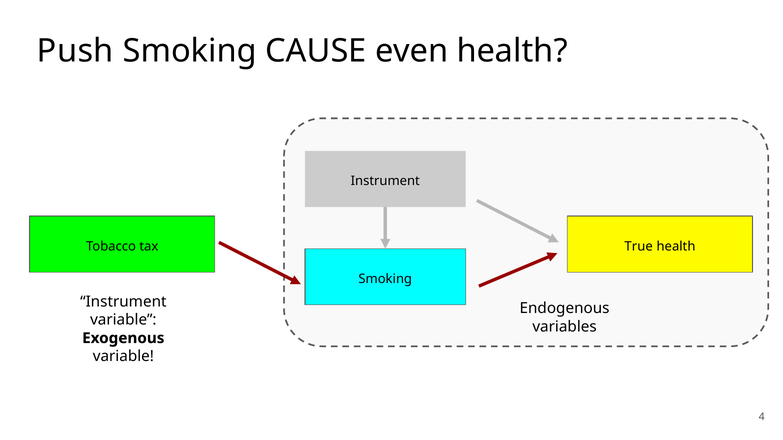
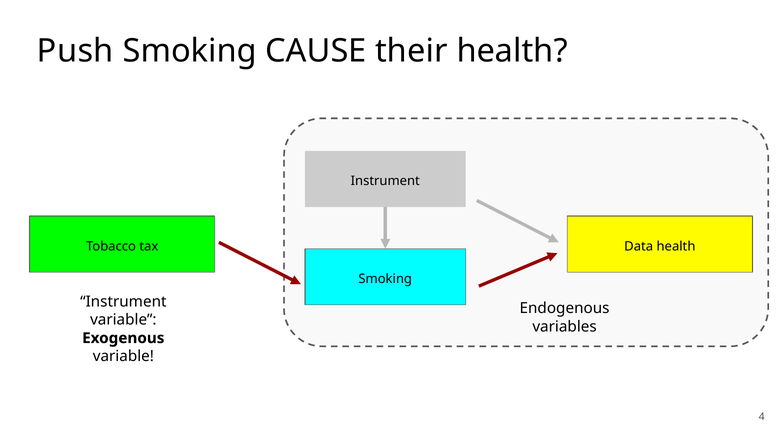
even: even -> their
True: True -> Data
